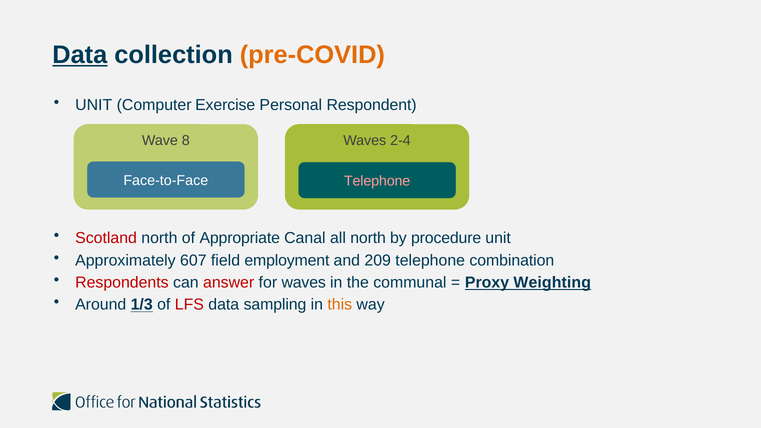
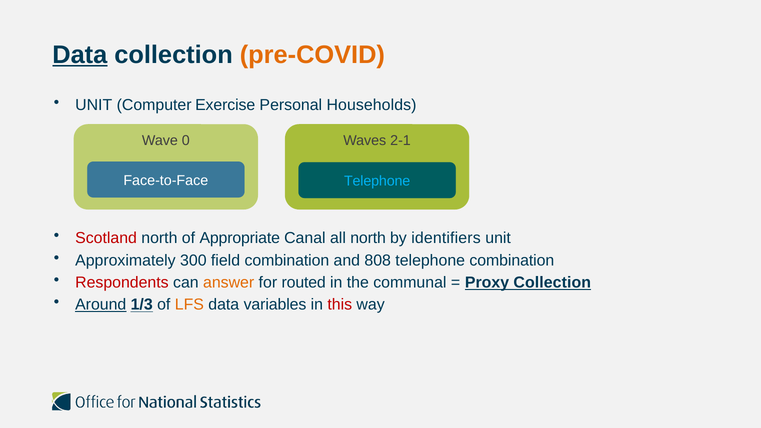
Respondent: Respondent -> Households
8: 8 -> 0
2-4: 2-4 -> 2-1
Telephone at (377, 181) colour: pink -> light blue
procedure: procedure -> identifiers
607: 607 -> 300
field employment: employment -> combination
209: 209 -> 808
answer colour: red -> orange
for waves: waves -> routed
Proxy Weighting: Weighting -> Collection
Around underline: none -> present
LFS colour: red -> orange
sampling: sampling -> variables
this colour: orange -> red
